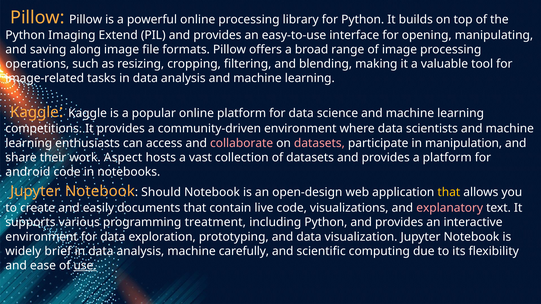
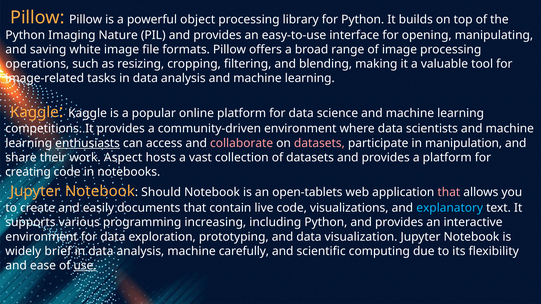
powerful online: online -> object
Extend: Extend -> Nature
along: along -> white
enthusiasts underline: none -> present
android: android -> creating
open-design: open-design -> open-tablets
that at (449, 193) colour: yellow -> pink
explanatory colour: pink -> light blue
treatment: treatment -> increasing
